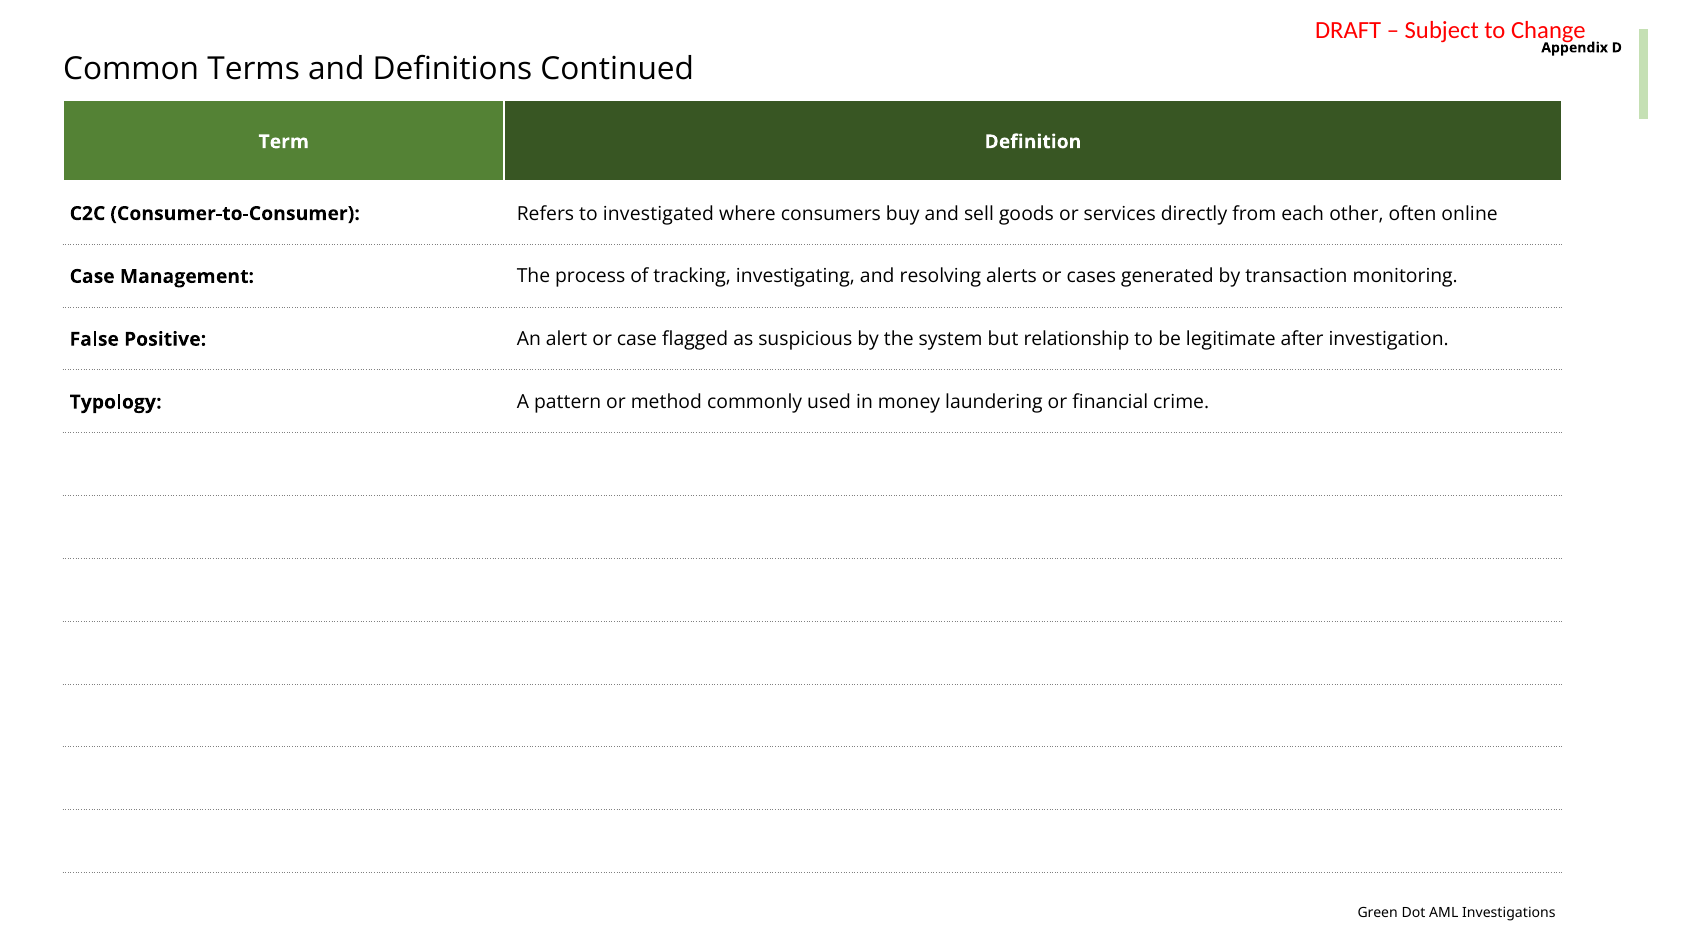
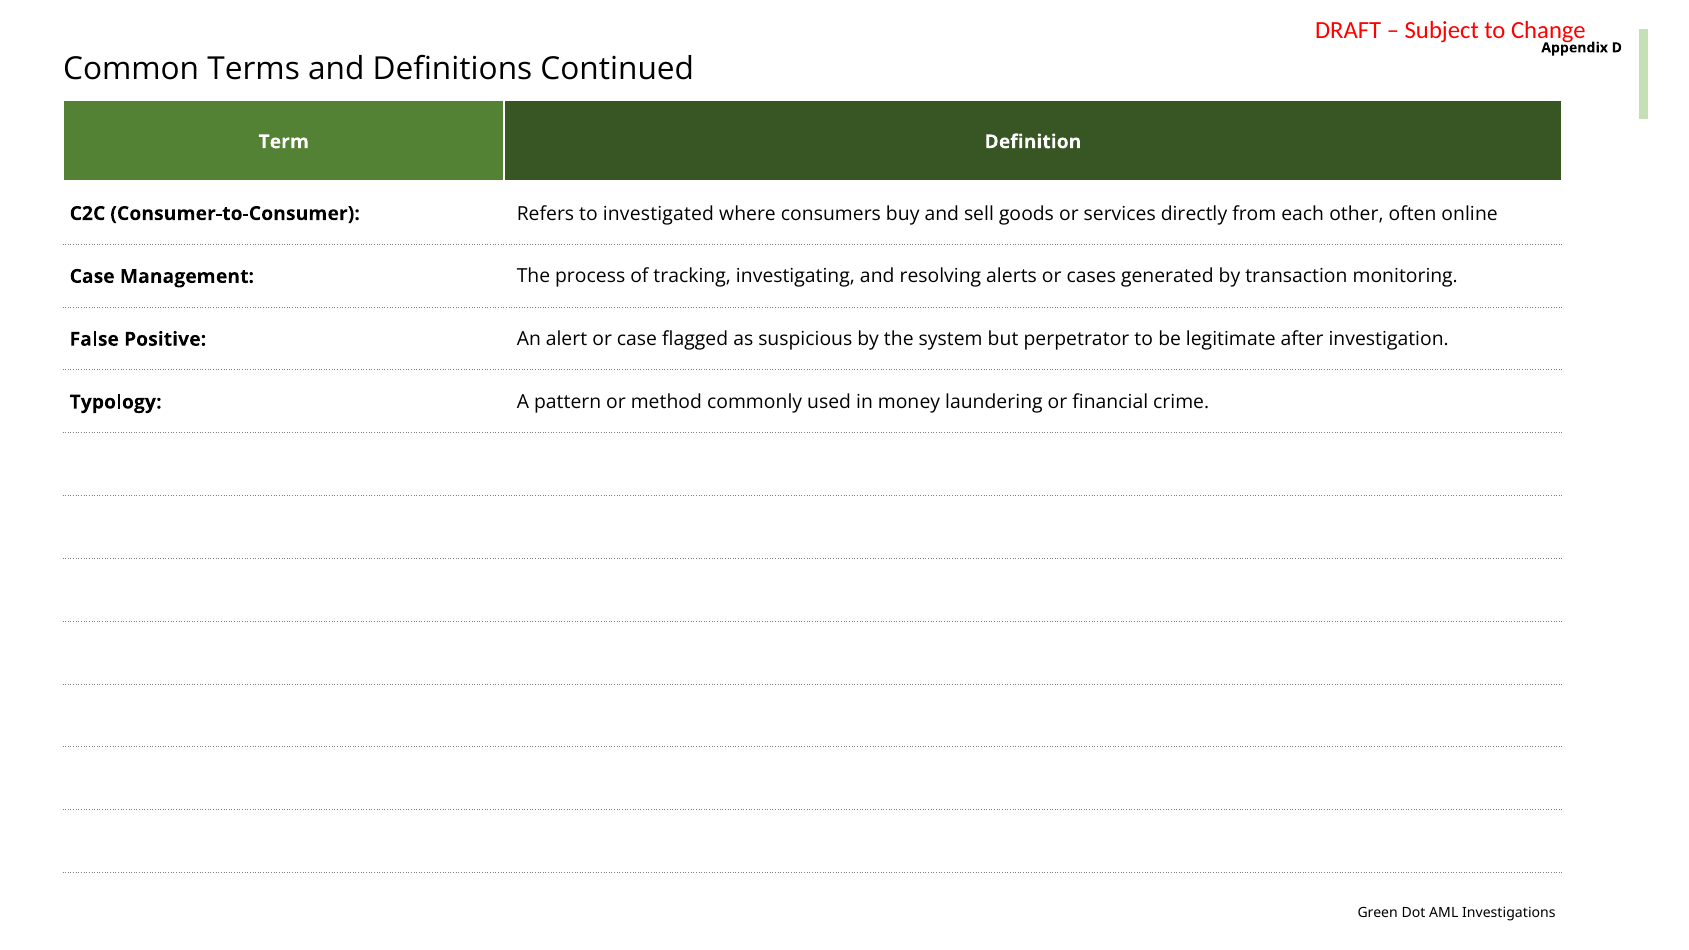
relationship: relationship -> perpetrator
